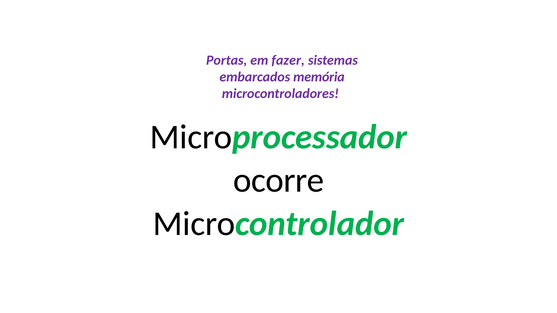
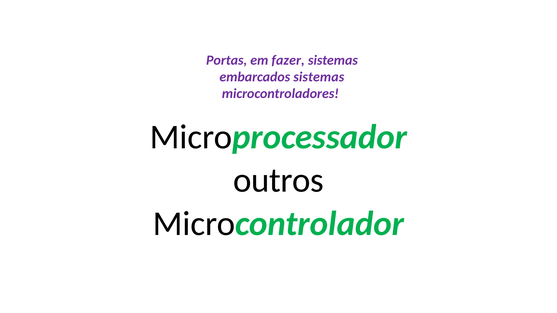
embarcados memória: memória -> sistemas
ocorre: ocorre -> outros
